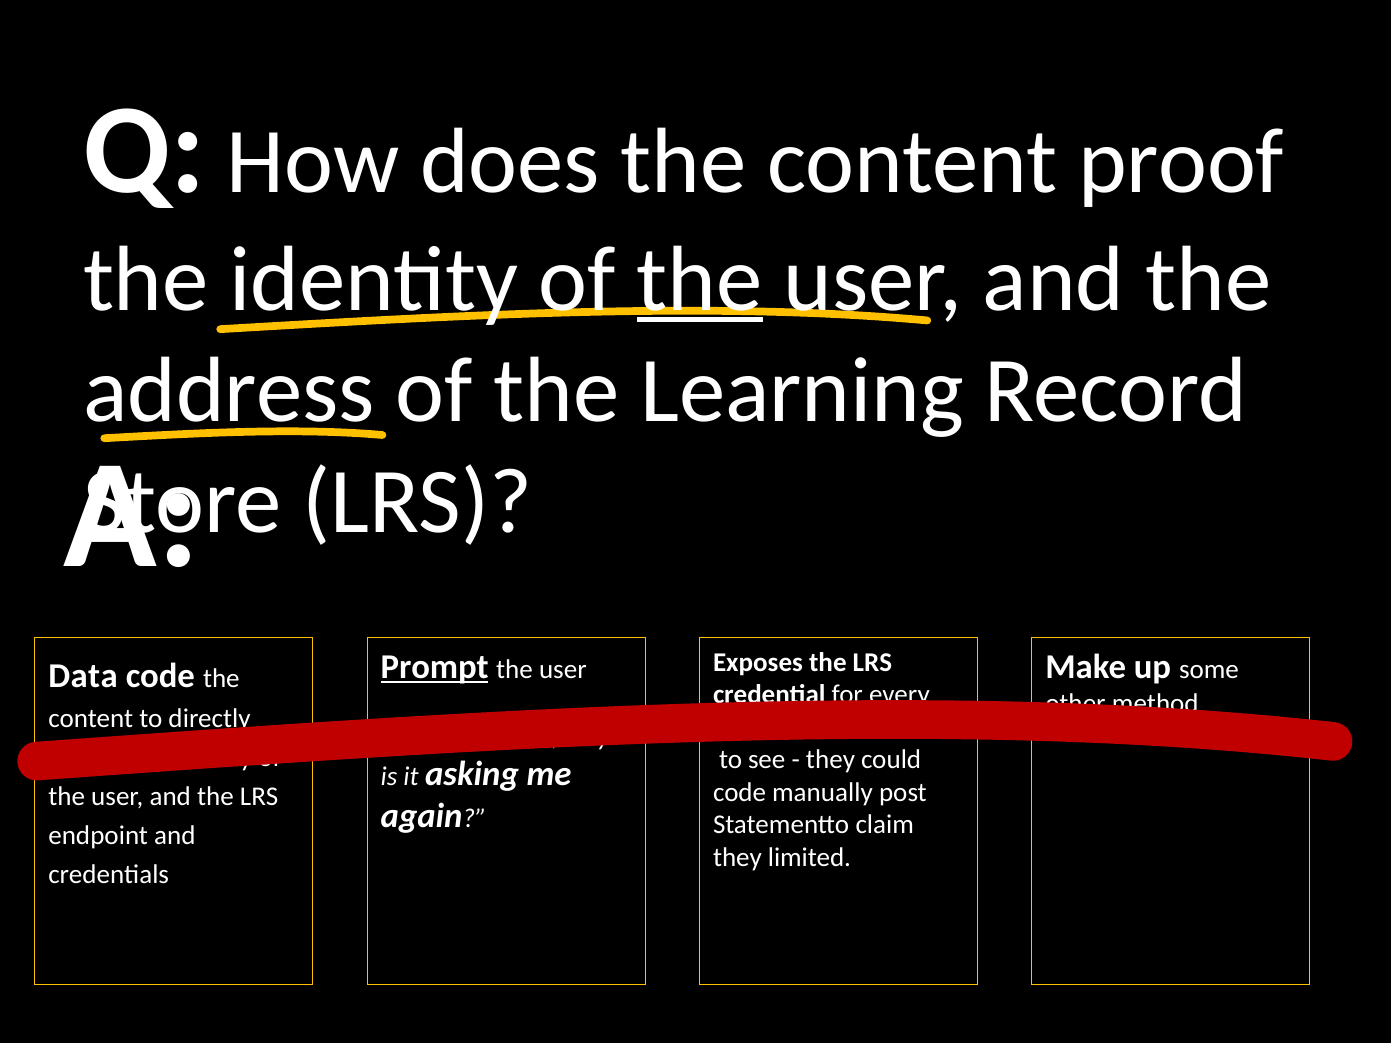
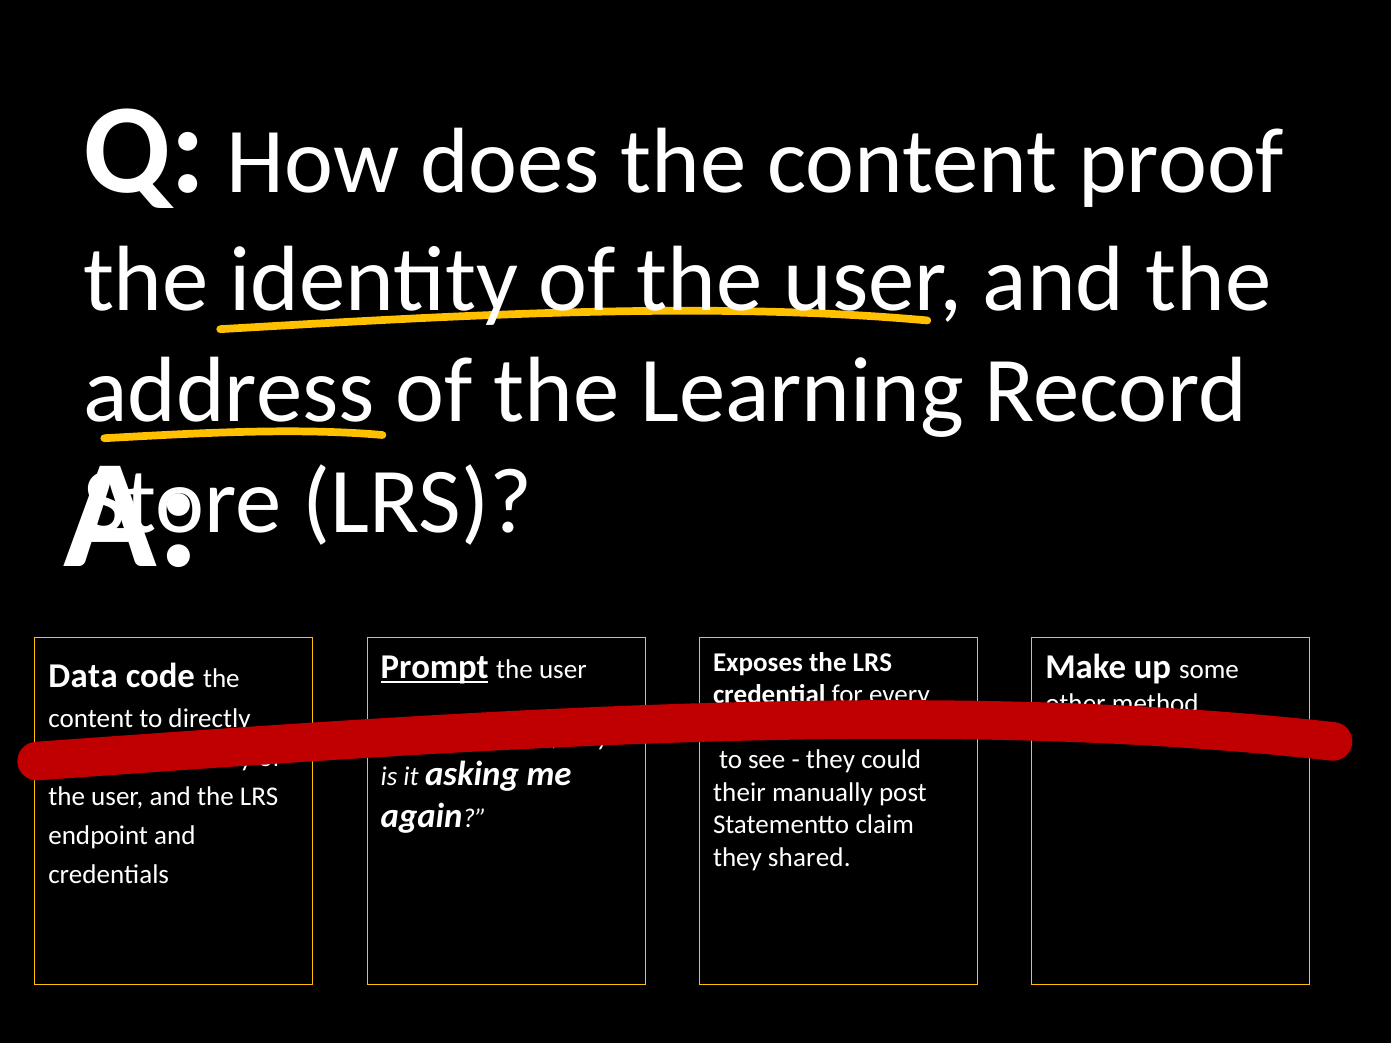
the at (700, 280) underline: present -> none
code at (740, 792): code -> their
limited: limited -> shared
